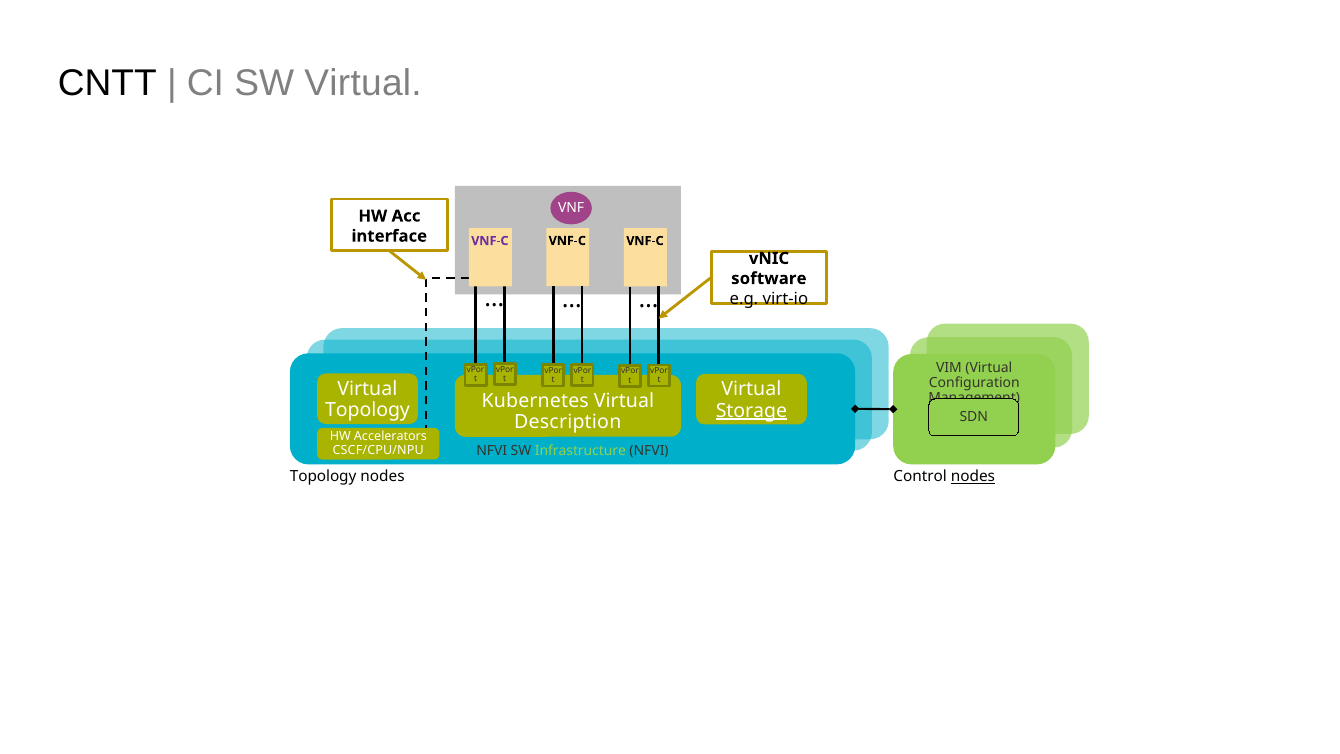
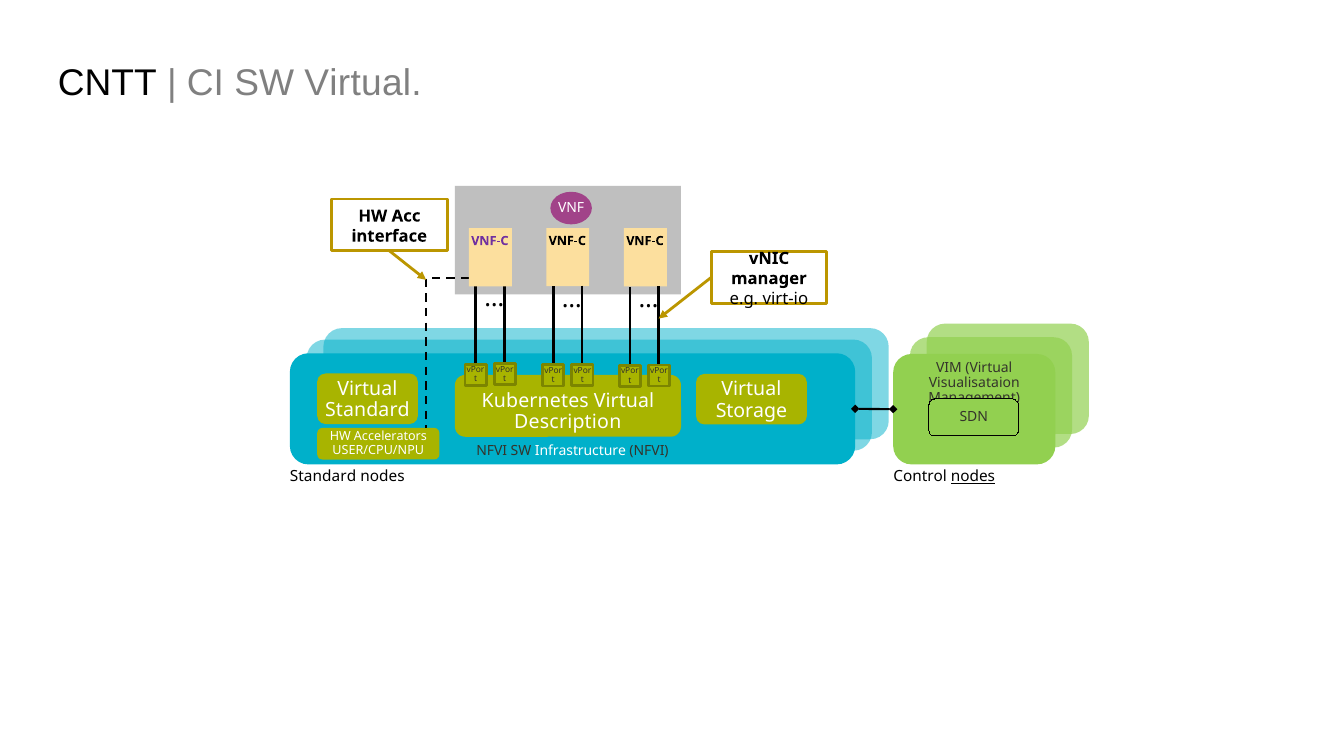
software: software -> manager
Configuration: Configuration -> Visualisataion
Topology at (368, 410): Topology -> Standard
Storage underline: present -> none
Infrastructure colour: light green -> white
CSCF/CPU/NPU: CSCF/CPU/NPU -> USER/CPU/NPU
Topology at (323, 476): Topology -> Standard
